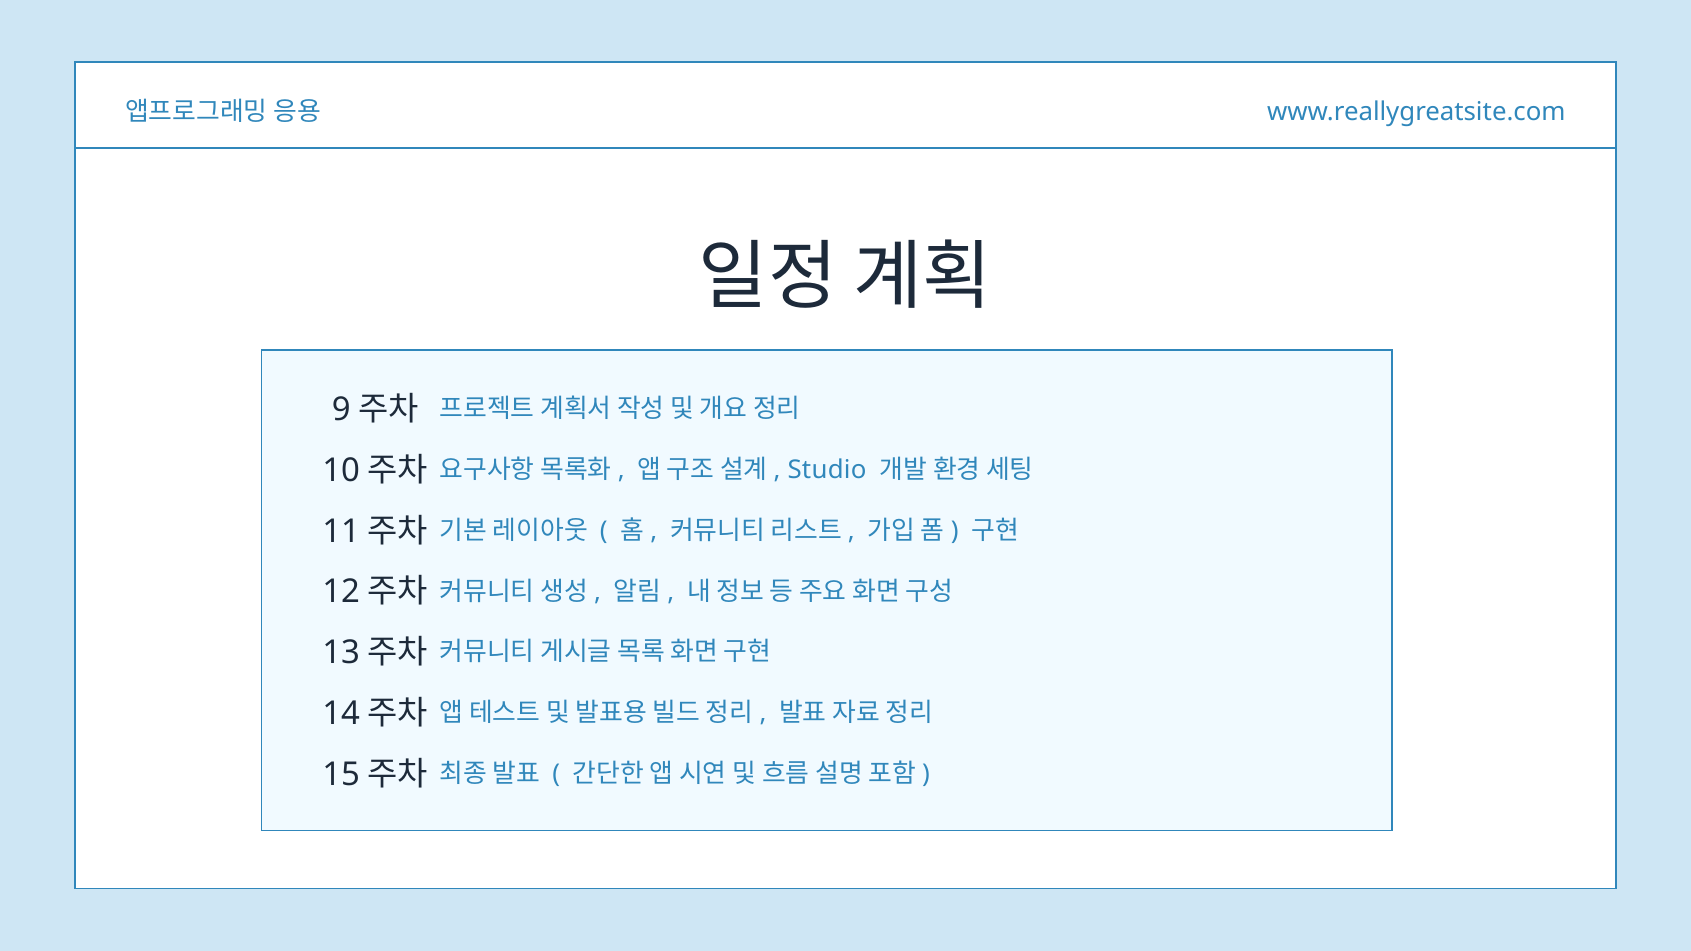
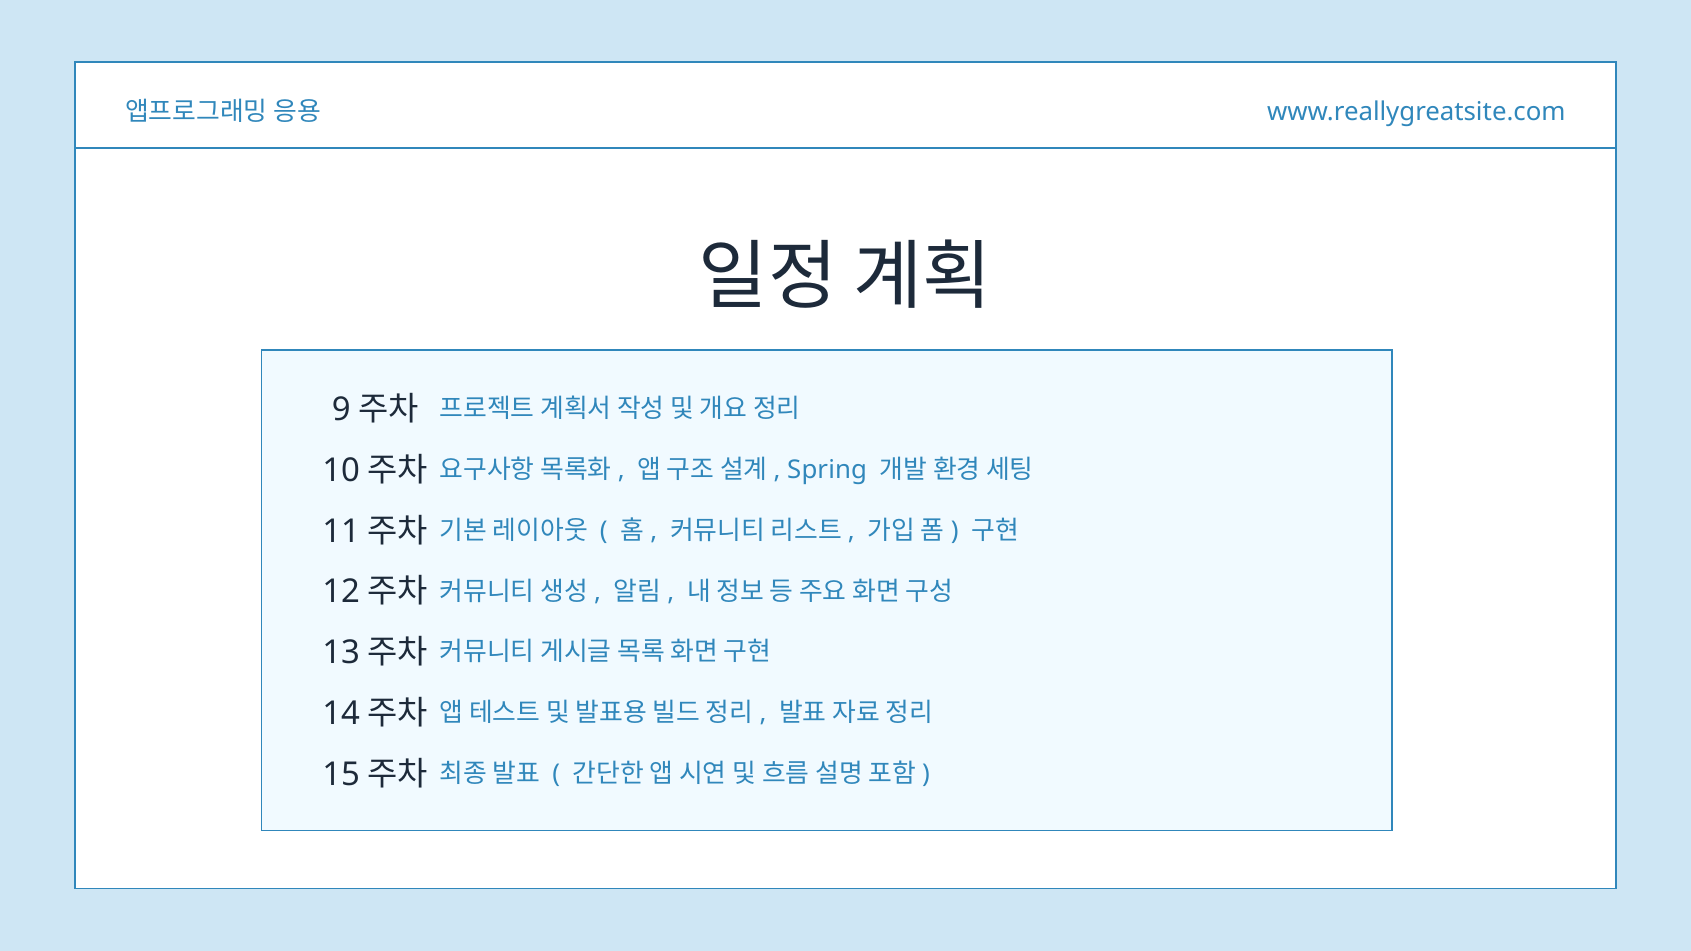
Studio: Studio -> Spring
